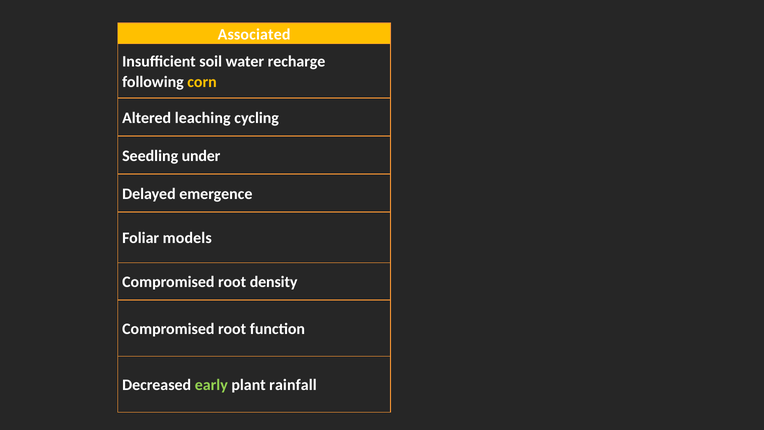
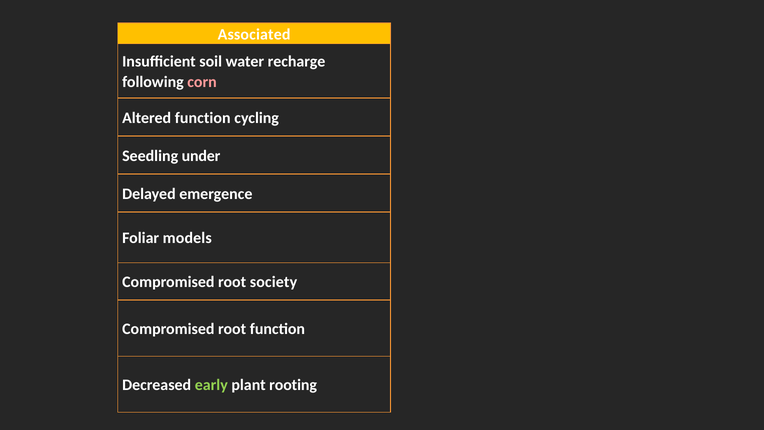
corn colour: yellow -> pink
Altered leaching: leaching -> function
density: density -> society
rainfall: rainfall -> rooting
